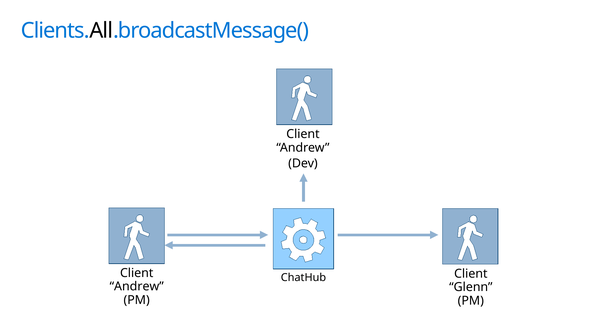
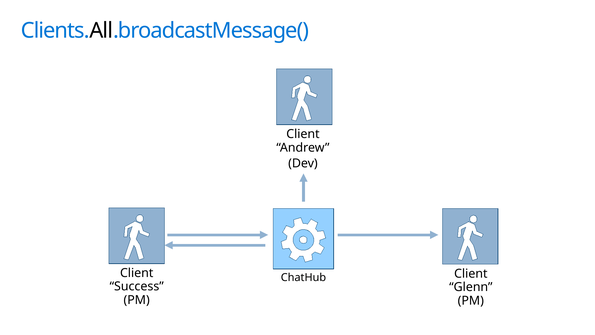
Andrew at (137, 286): Andrew -> Success
